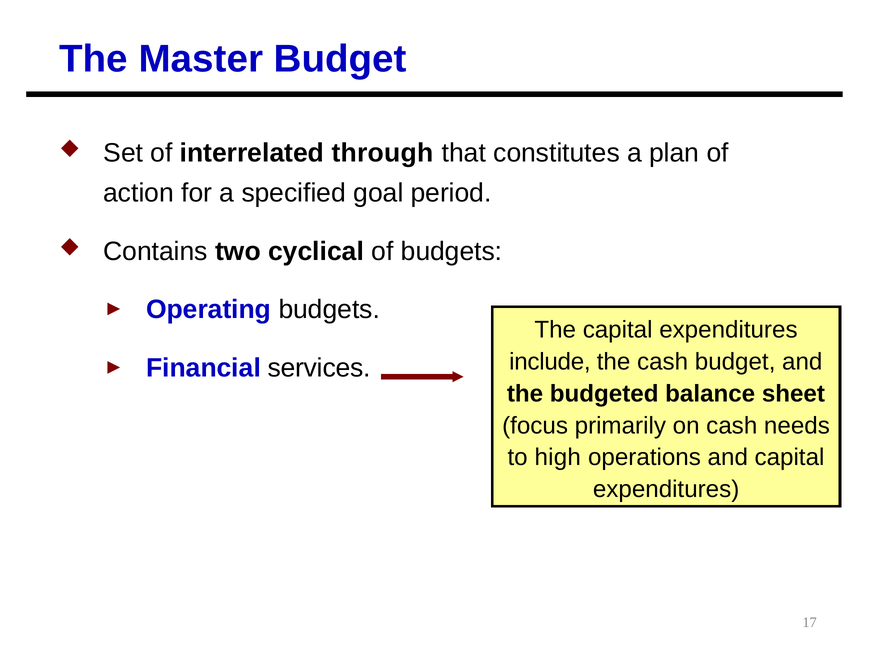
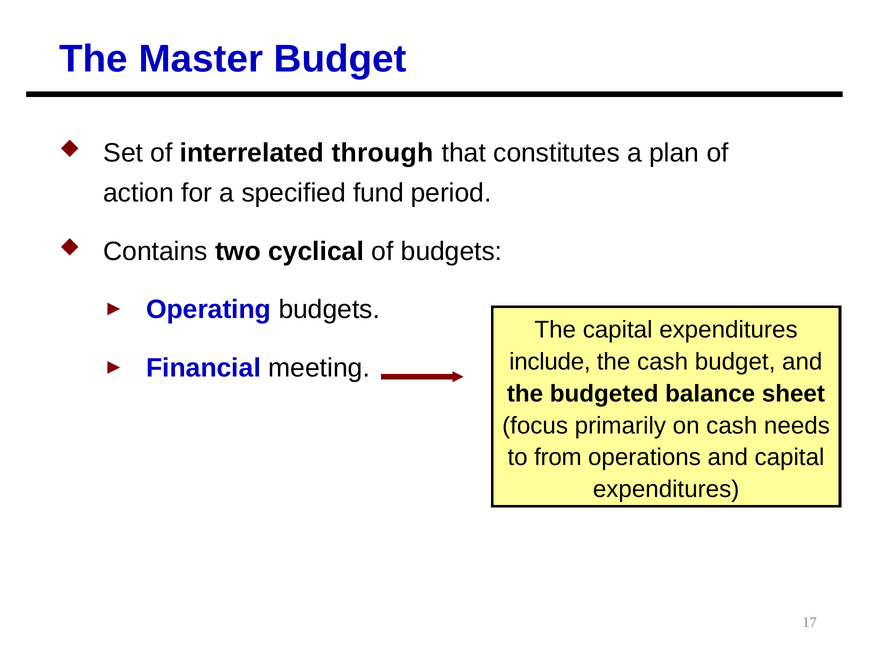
goal: goal -> fund
services: services -> meeting
high: high -> from
